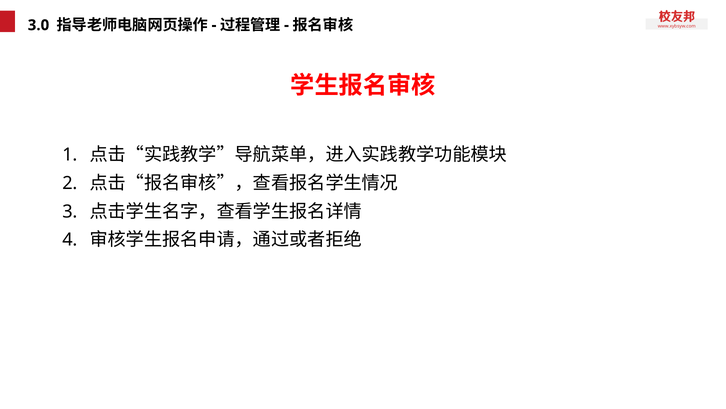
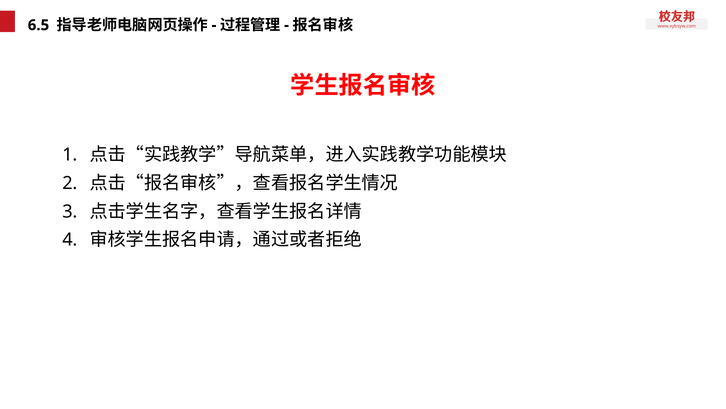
3.0: 3.0 -> 6.5
